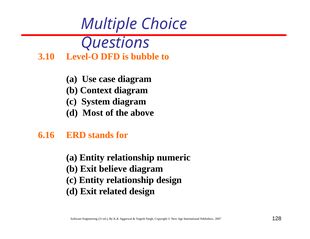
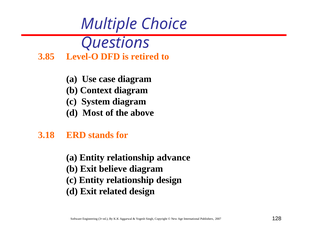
3.10: 3.10 -> 3.85
bubble: bubble -> retired
6.16: 6.16 -> 3.18
numeric: numeric -> advance
